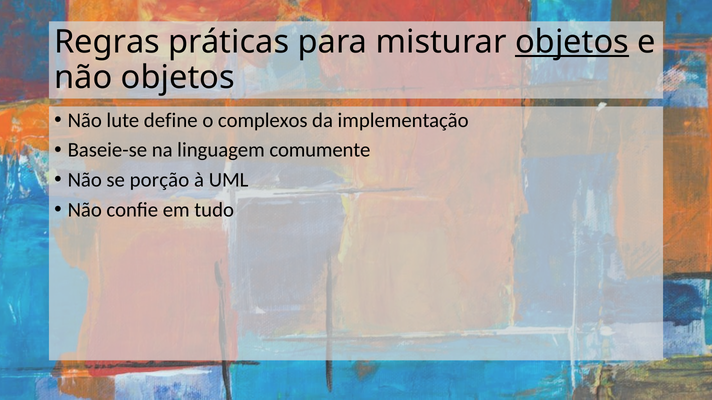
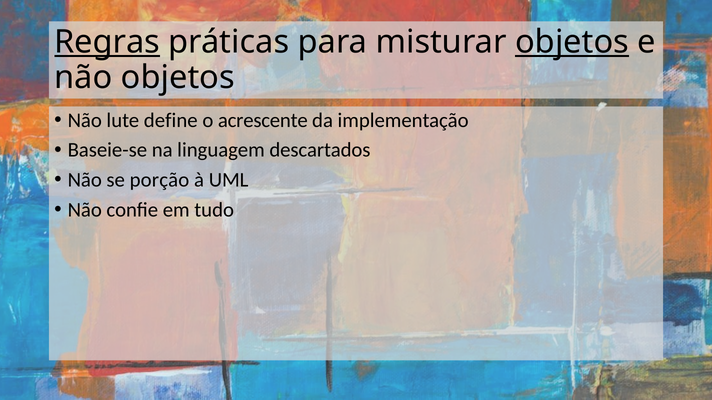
Regras underline: none -> present
complexos: complexos -> acrescente
comumente: comumente -> descartados
